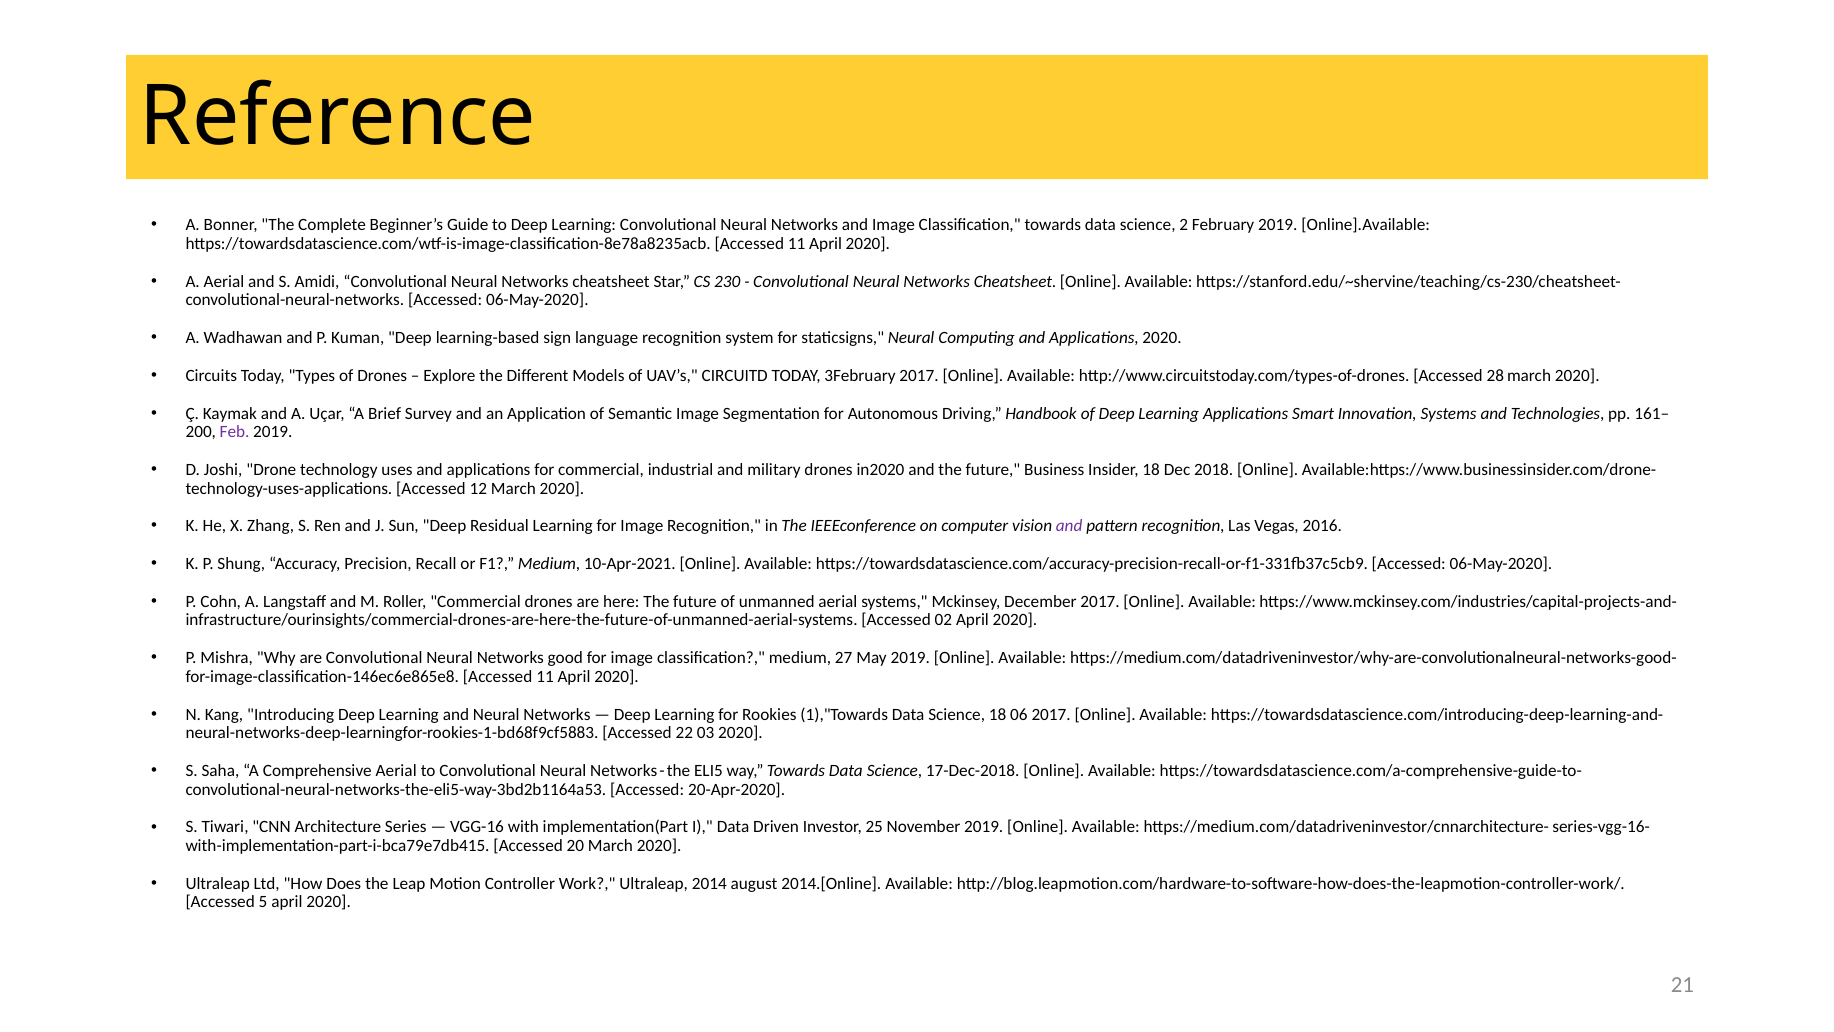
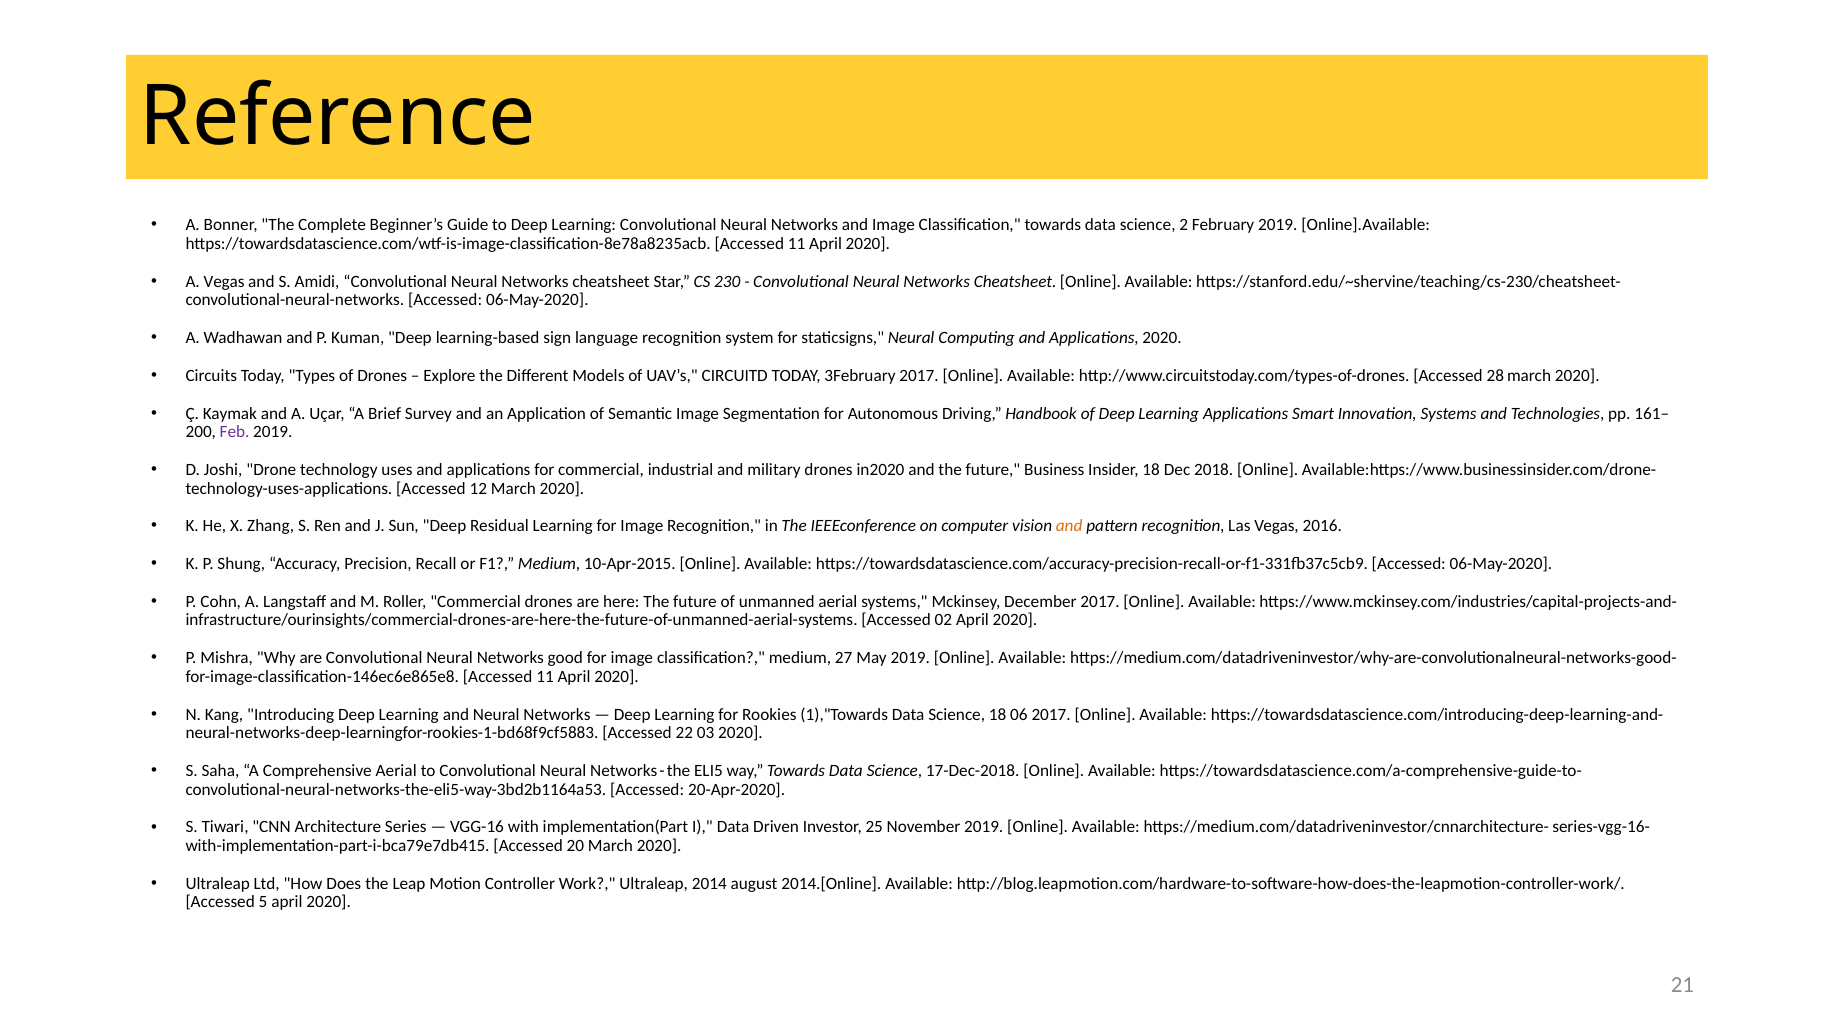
A Aerial: Aerial -> Vegas
and at (1069, 526) colour: purple -> orange
10-Apr-2021: 10-Apr-2021 -> 10-Apr-2015
